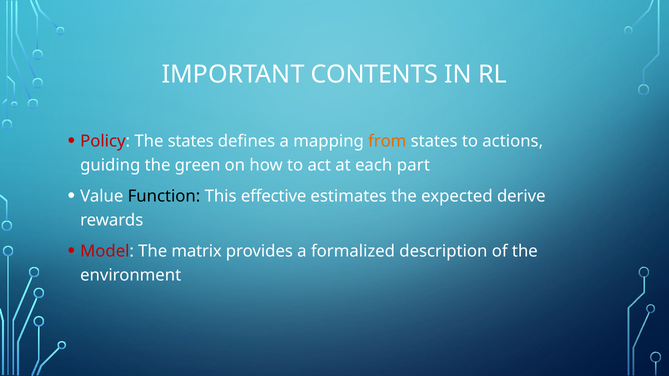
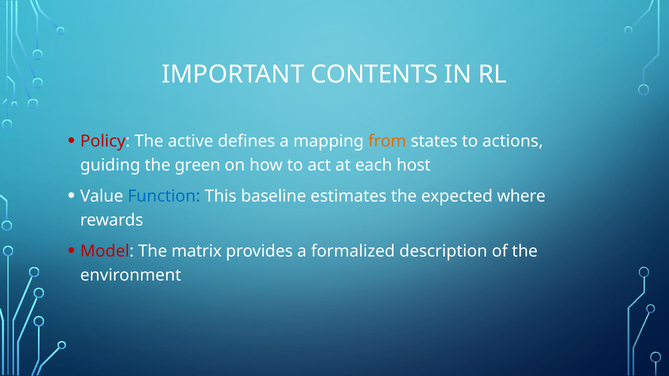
The states: states -> active
part: part -> host
Function colour: black -> blue
effective: effective -> baseline
derive: derive -> where
